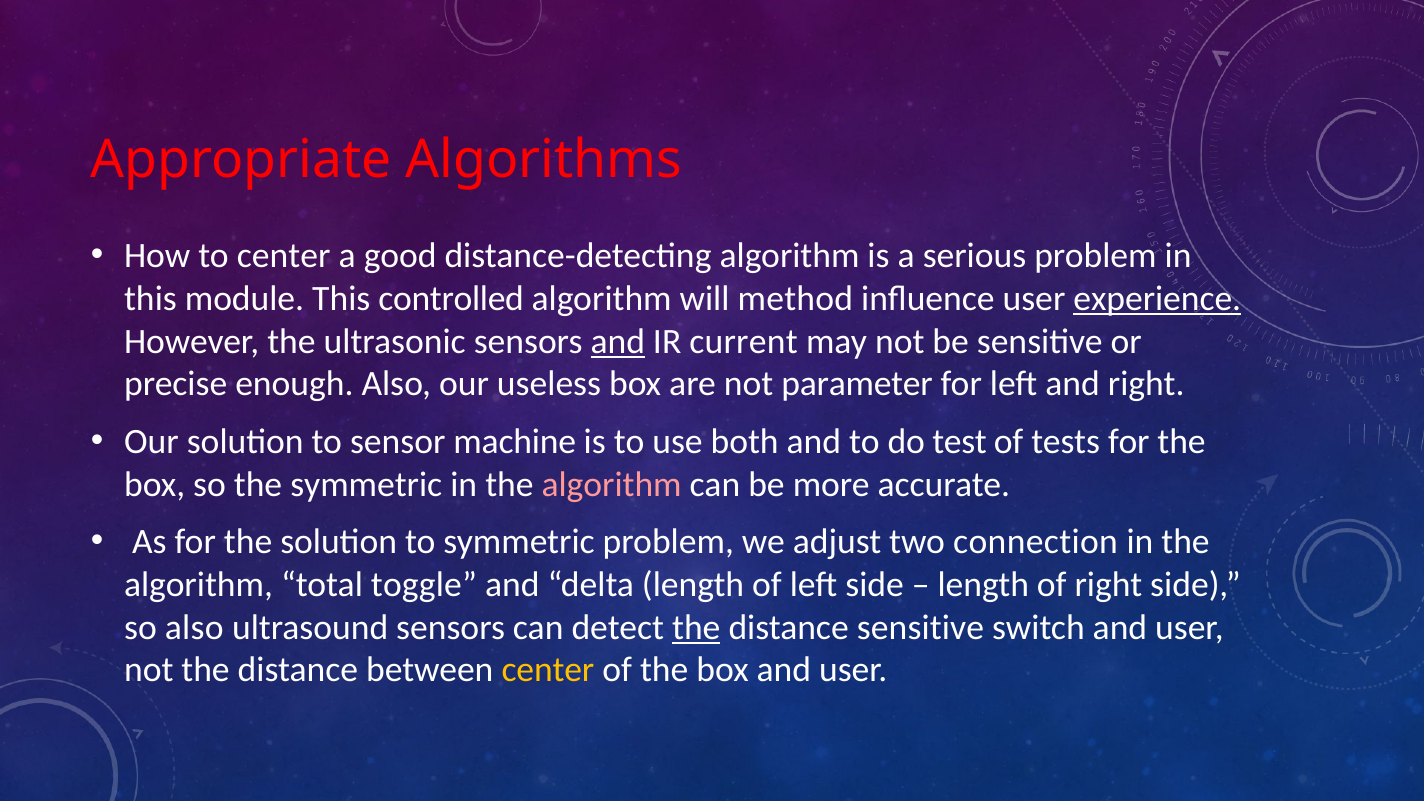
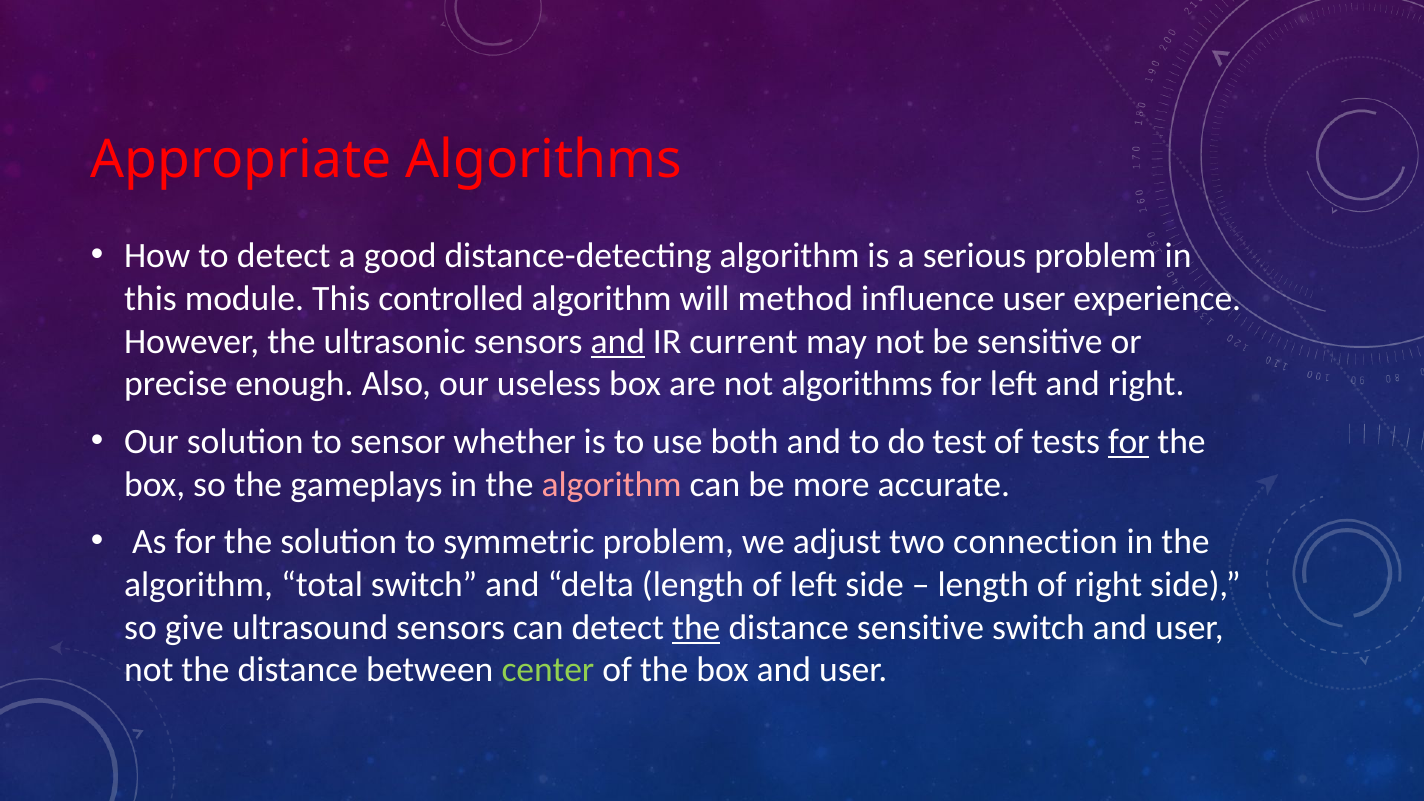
to center: center -> detect
experience underline: present -> none
not parameter: parameter -> algorithms
machine: machine -> whether
for at (1129, 442) underline: none -> present
the symmetric: symmetric -> gameplays
total toggle: toggle -> switch
so also: also -> give
center at (548, 670) colour: yellow -> light green
